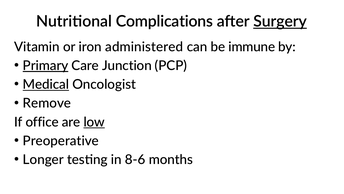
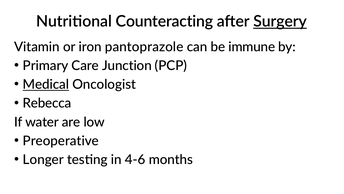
Complications: Complications -> Counteracting
administered: administered -> pantoprazole
Primary underline: present -> none
Remove: Remove -> Rebecca
office: office -> water
low underline: present -> none
8-6: 8-6 -> 4-6
